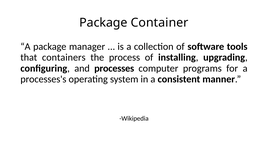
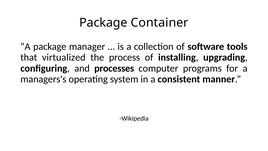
containers: containers -> virtualized
processes's: processes's -> managers's
